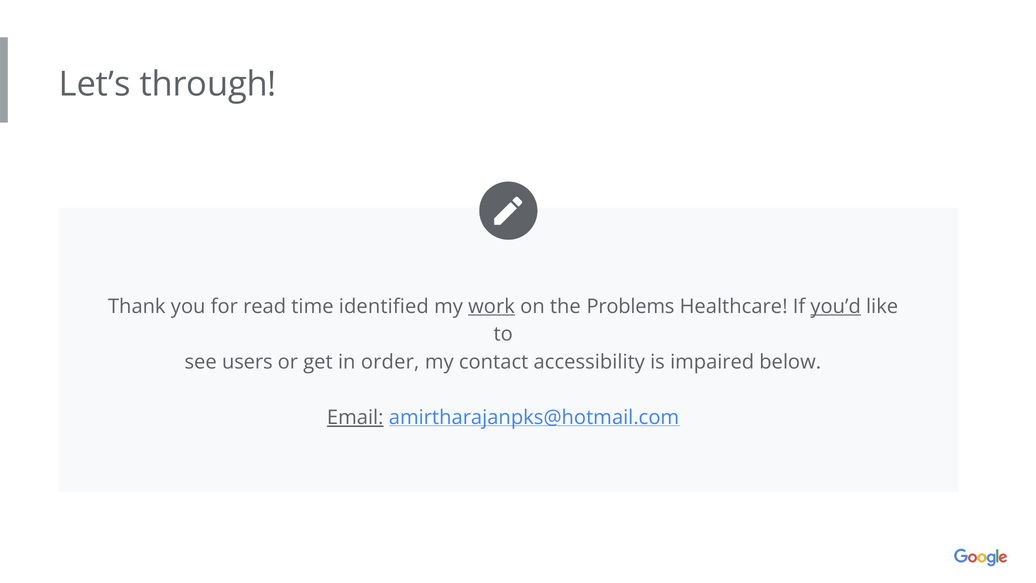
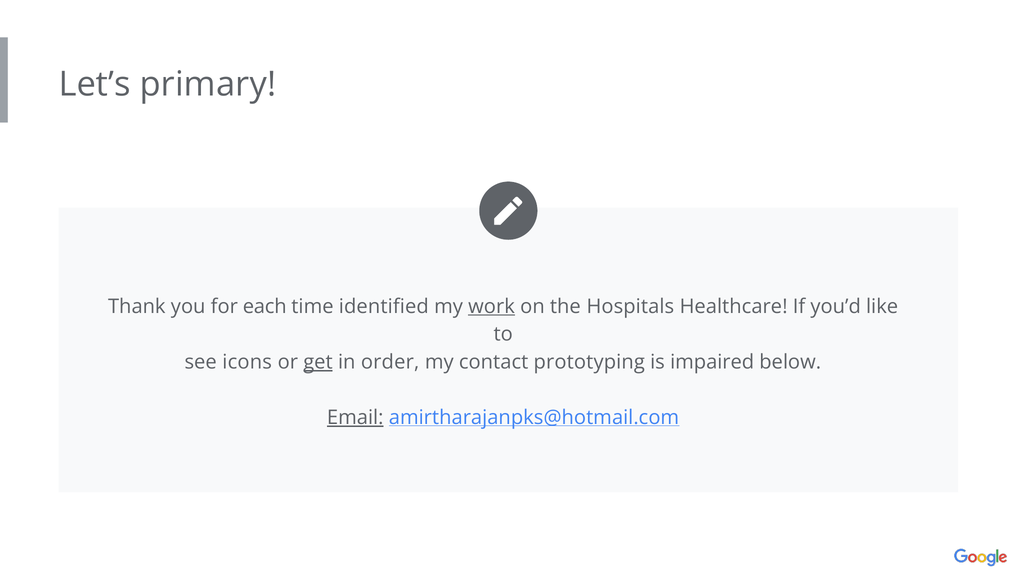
through: through -> primary
read: read -> each
Problems: Problems -> Hospitals
you’d underline: present -> none
users: users -> icons
get underline: none -> present
accessibility: accessibility -> prototyping
